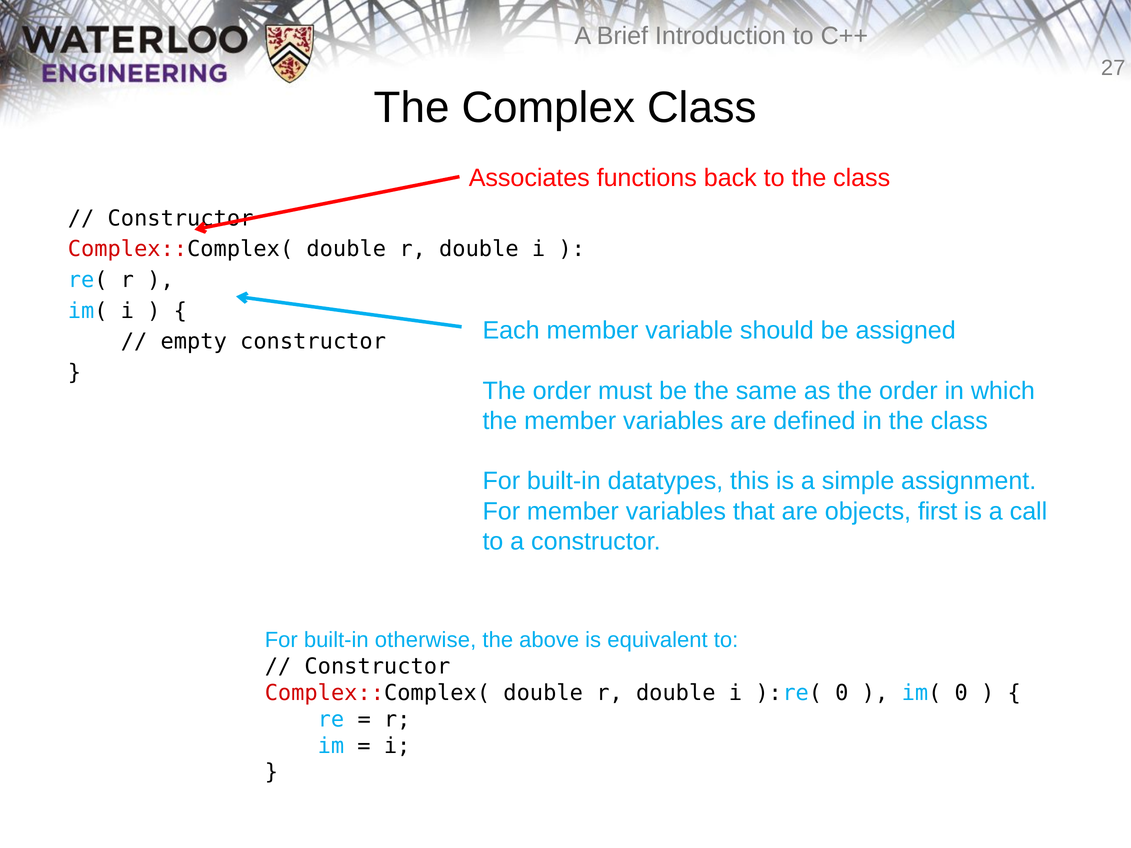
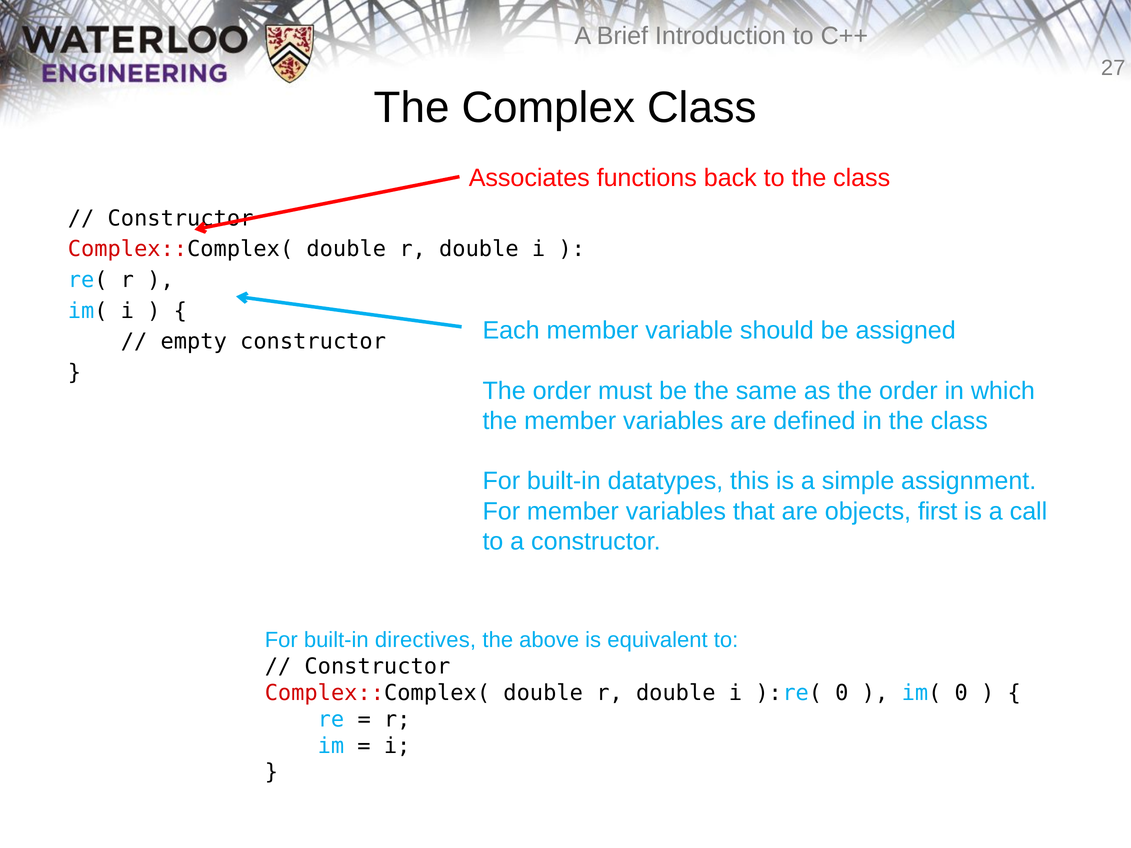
otherwise: otherwise -> directives
